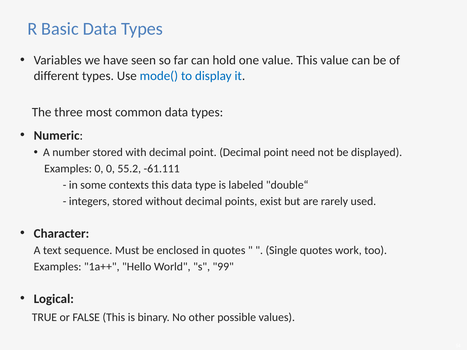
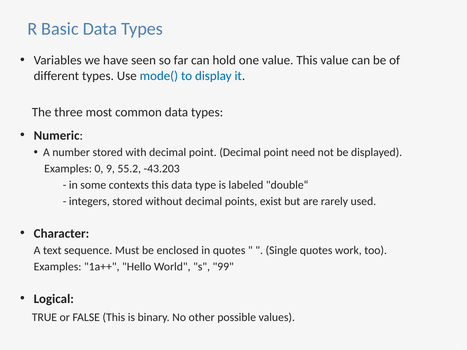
0 0: 0 -> 9
-61.111: -61.111 -> -43.203
